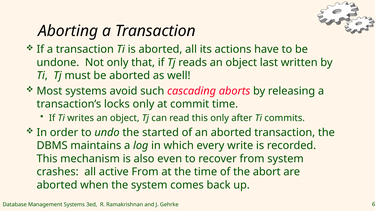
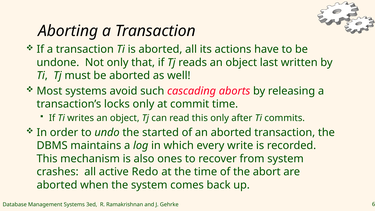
even: even -> ones
active From: From -> Redo
